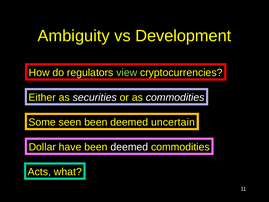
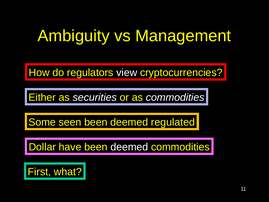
Development: Development -> Management
view colour: light green -> white
uncertain: uncertain -> regulated
Acts: Acts -> First
